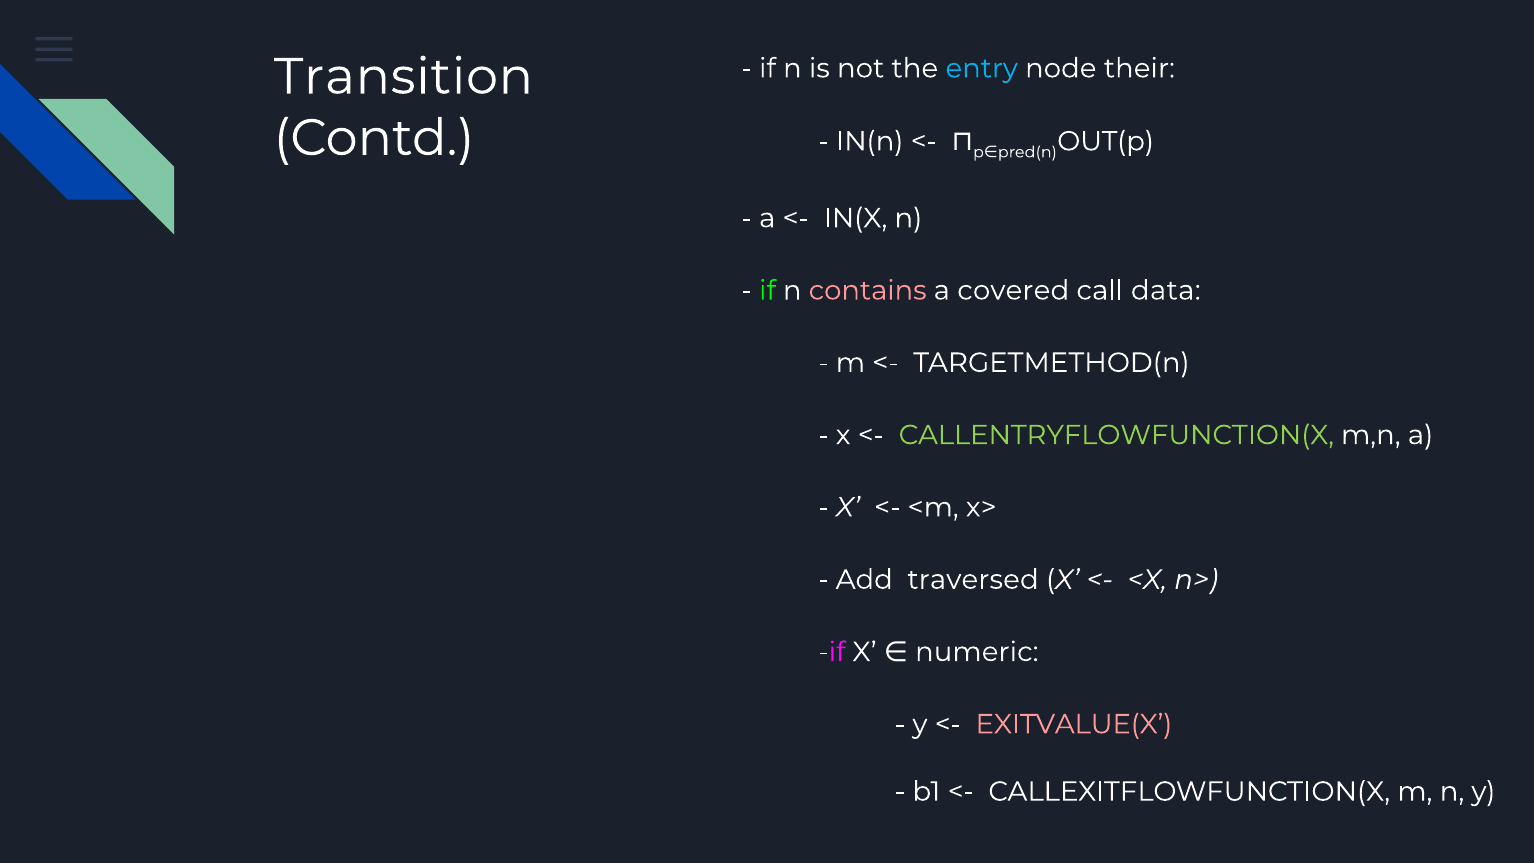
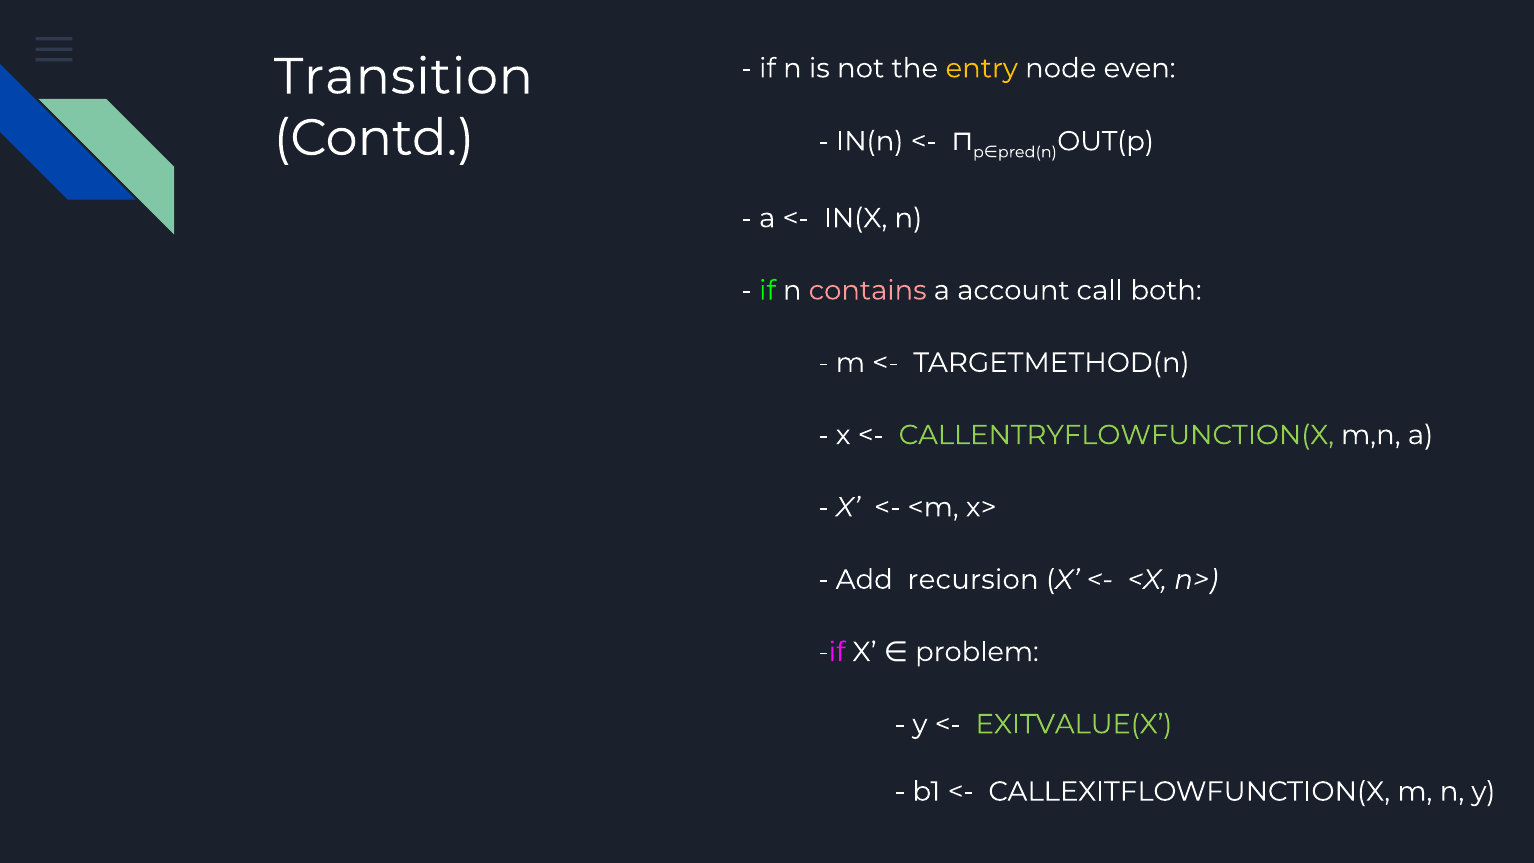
entry colour: light blue -> yellow
their: their -> even
covered: covered -> account
data: data -> both
traversed: traversed -> recursion
numeric: numeric -> problem
EXITVALUE(X colour: pink -> light green
